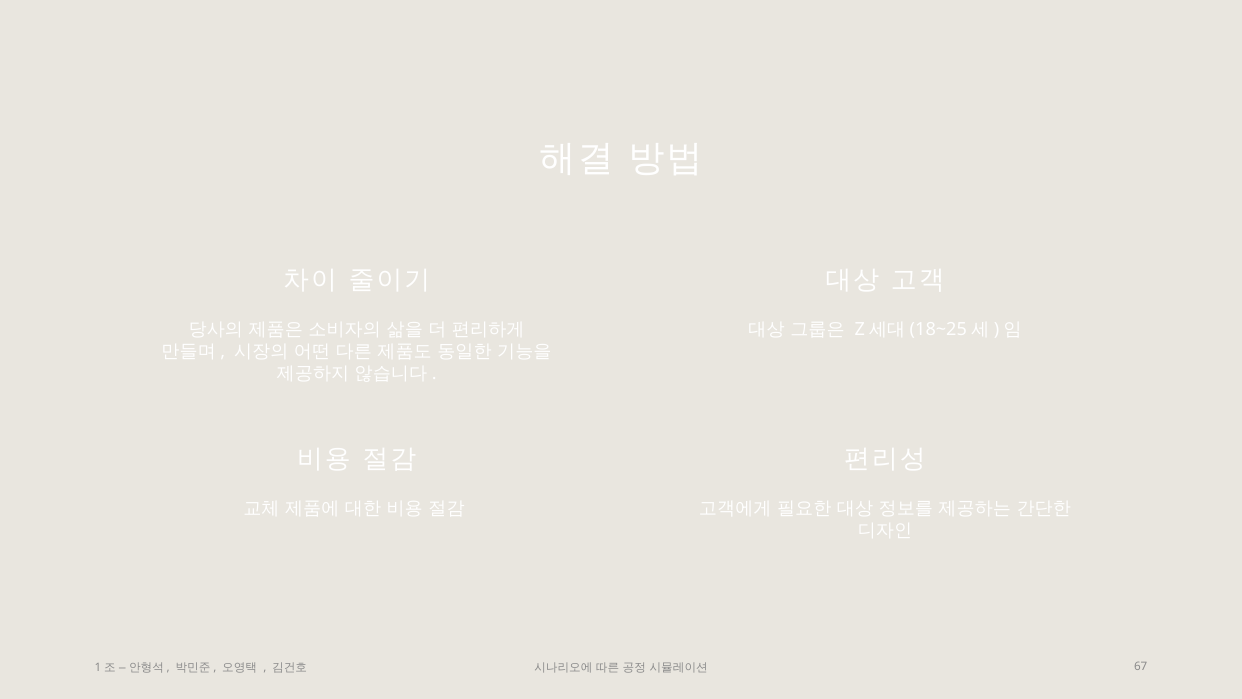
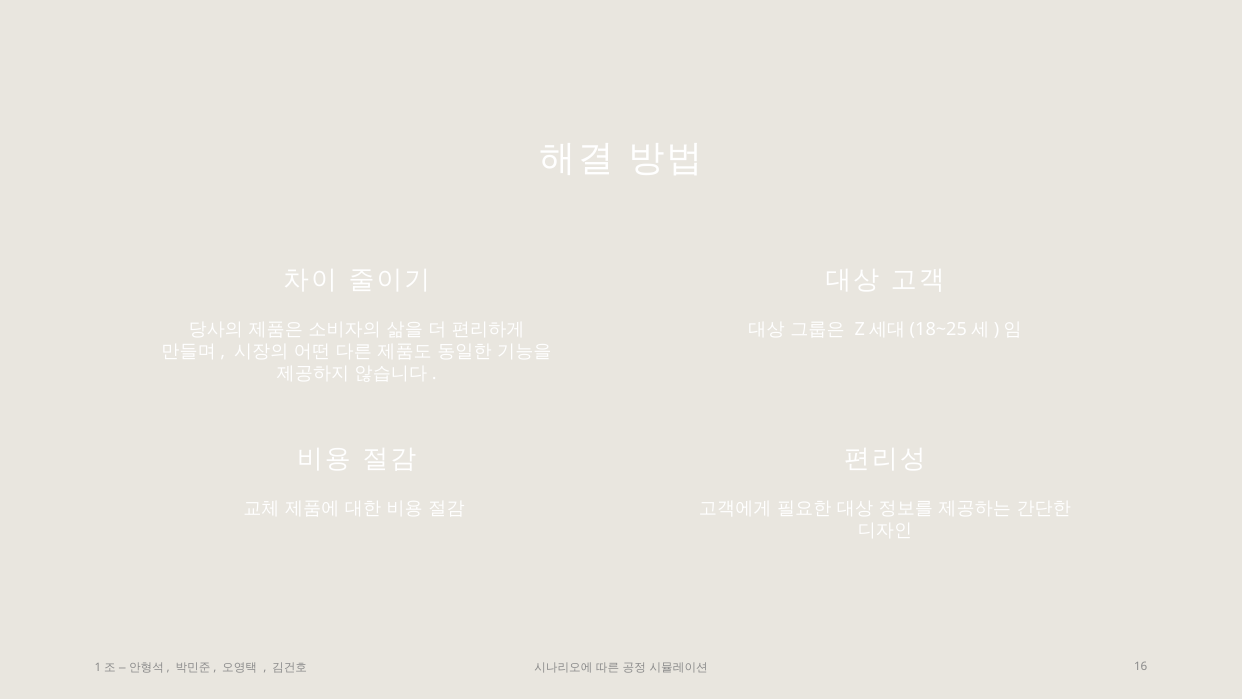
67: 67 -> 16
